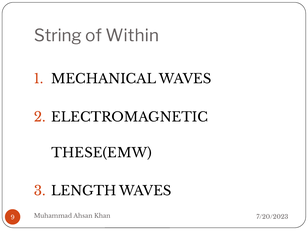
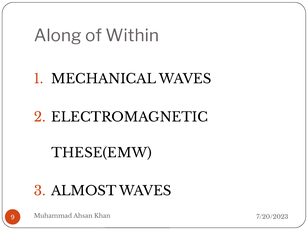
String: String -> Along
LENGTH: LENGTH -> ALMOST
